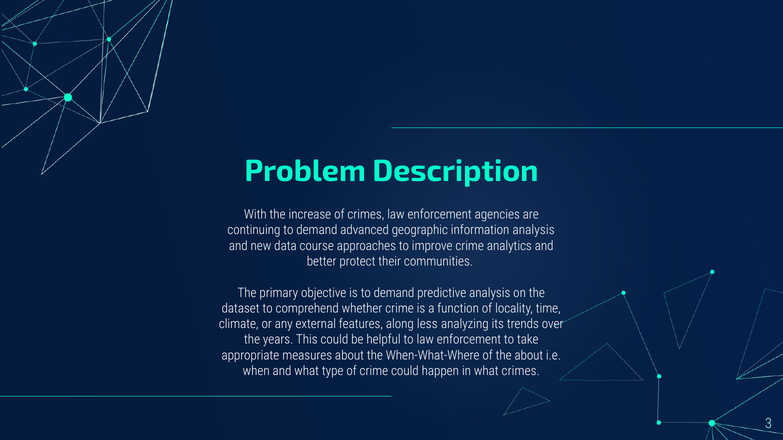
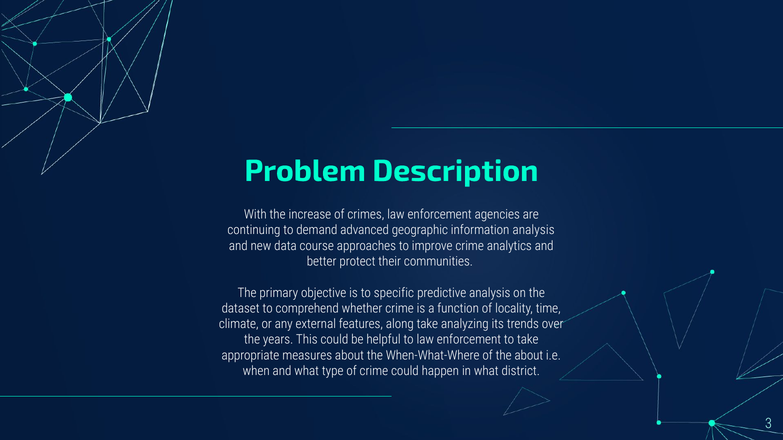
is to demand: demand -> specific
along less: less -> take
what crimes: crimes -> district
